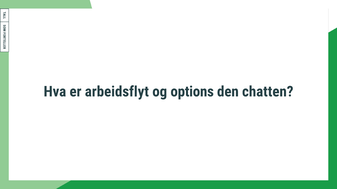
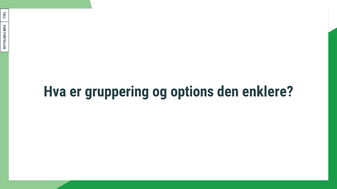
arbeidsflyt: arbeidsflyt -> gruppering
chatten: chatten -> enklere
